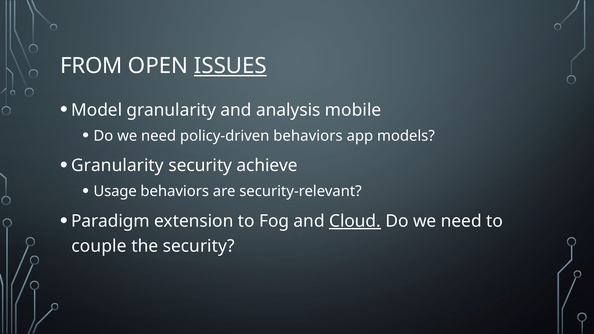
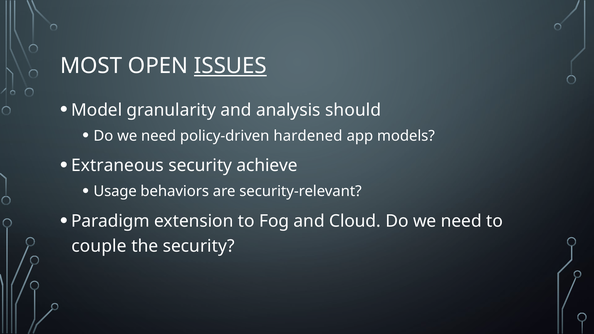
FROM: FROM -> MOST
mobile: mobile -> should
policy-driven behaviors: behaviors -> hardened
Granularity at (118, 166): Granularity -> Extraneous
Cloud underline: present -> none
